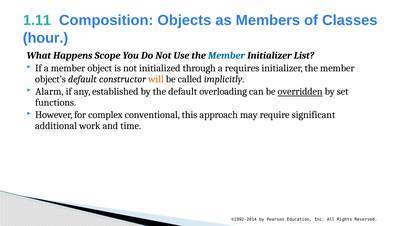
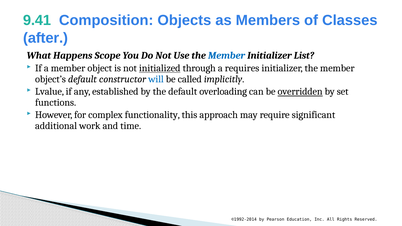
1.11: 1.11 -> 9.41
hour: hour -> after
initialized underline: none -> present
will colour: orange -> blue
Alarm: Alarm -> Lvalue
conventional: conventional -> functionality
